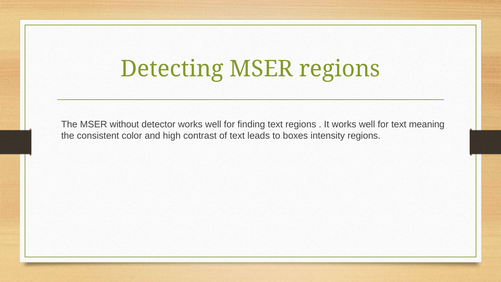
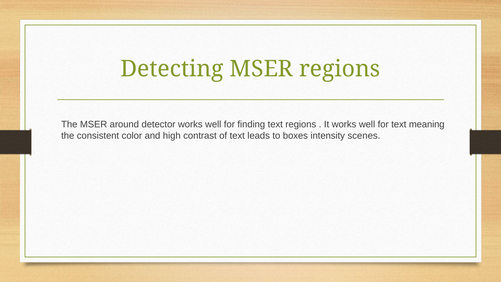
without: without -> around
intensity regions: regions -> scenes
